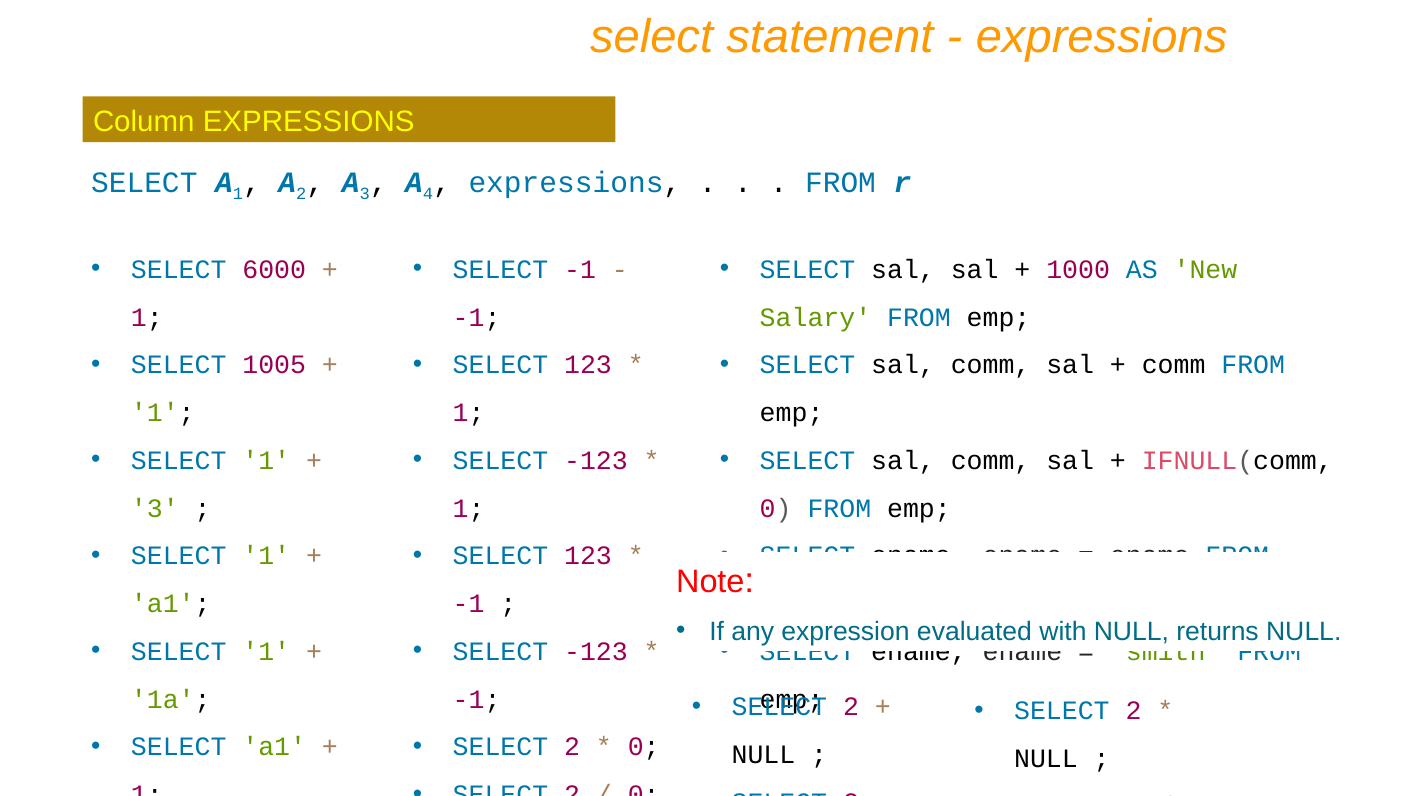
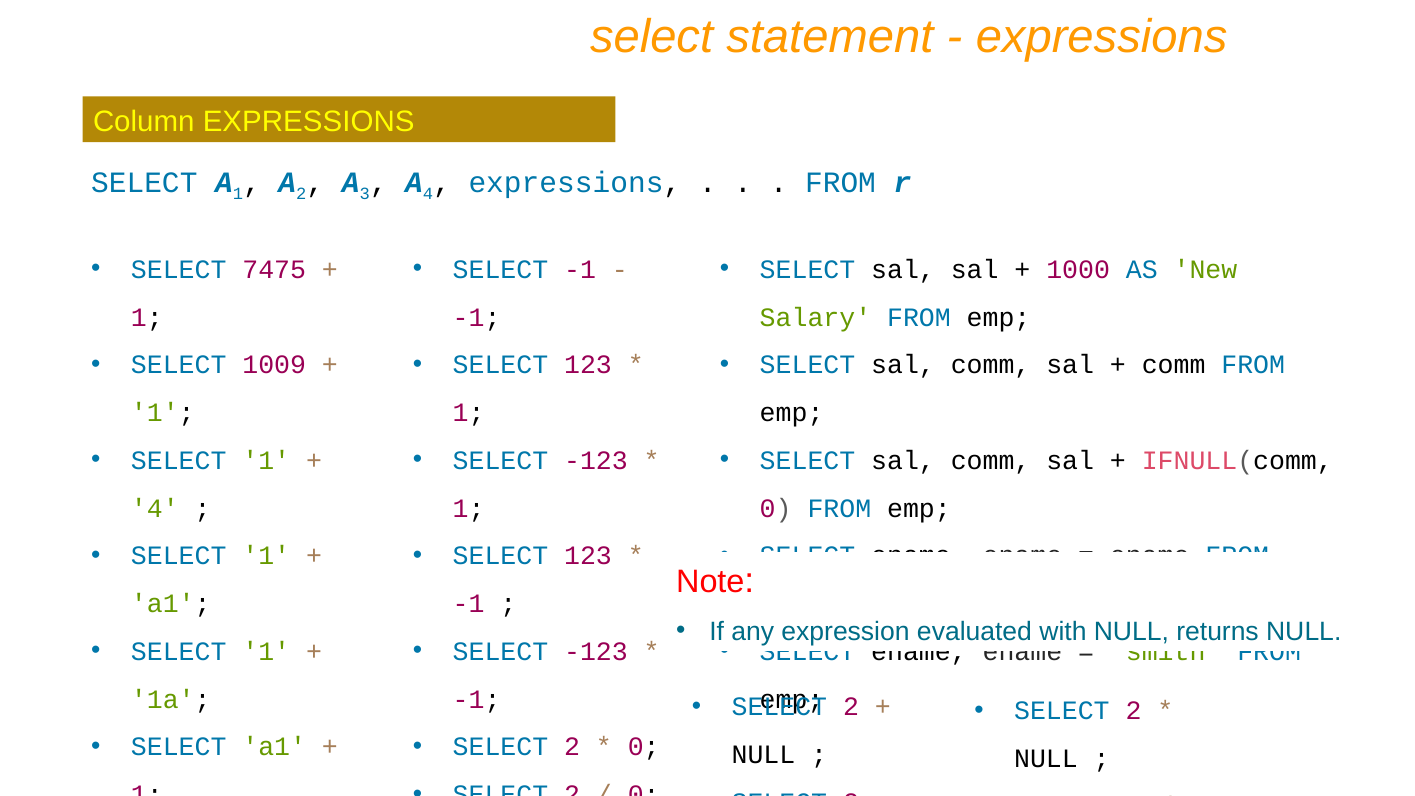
6000: 6000 -> 7475
1005: 1005 -> 1009
3 at (155, 508): 3 -> 4
